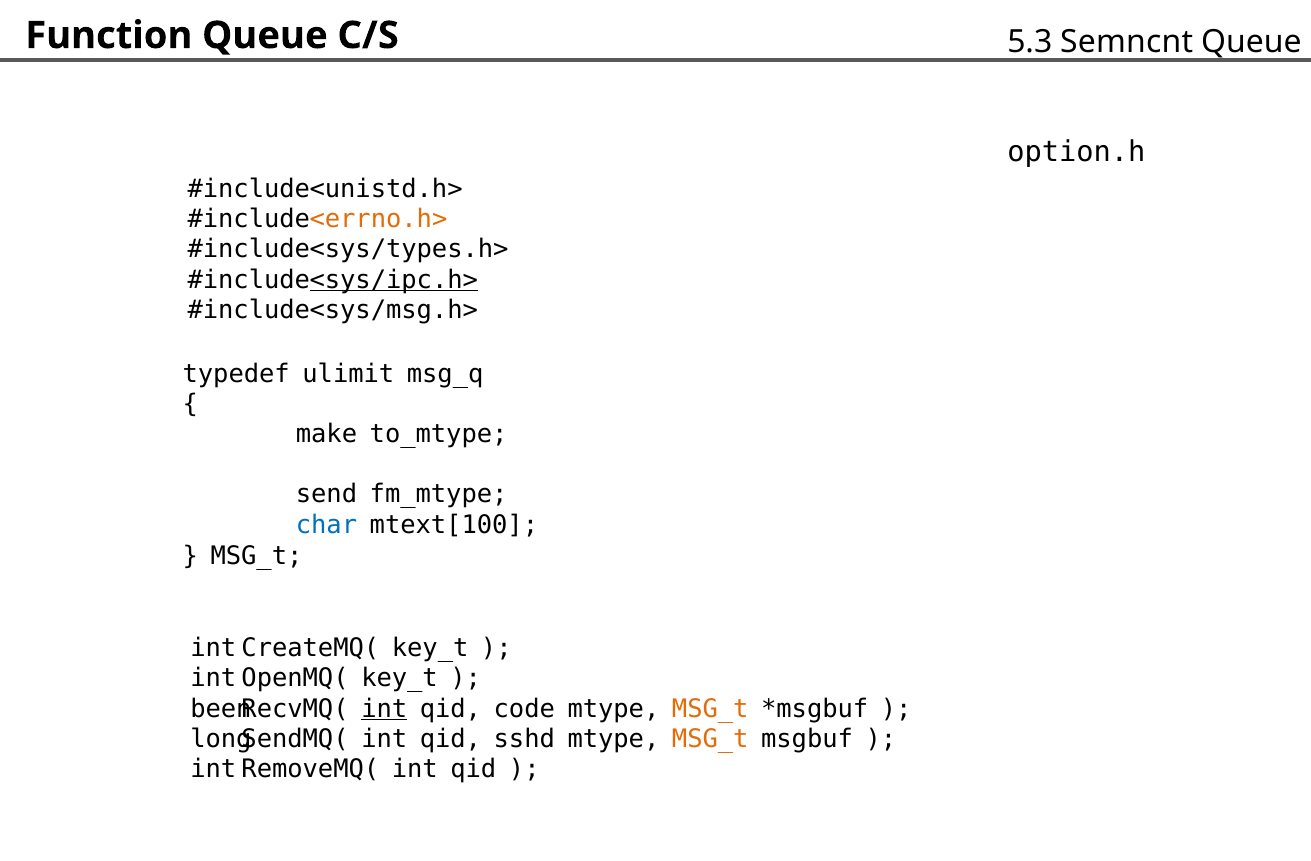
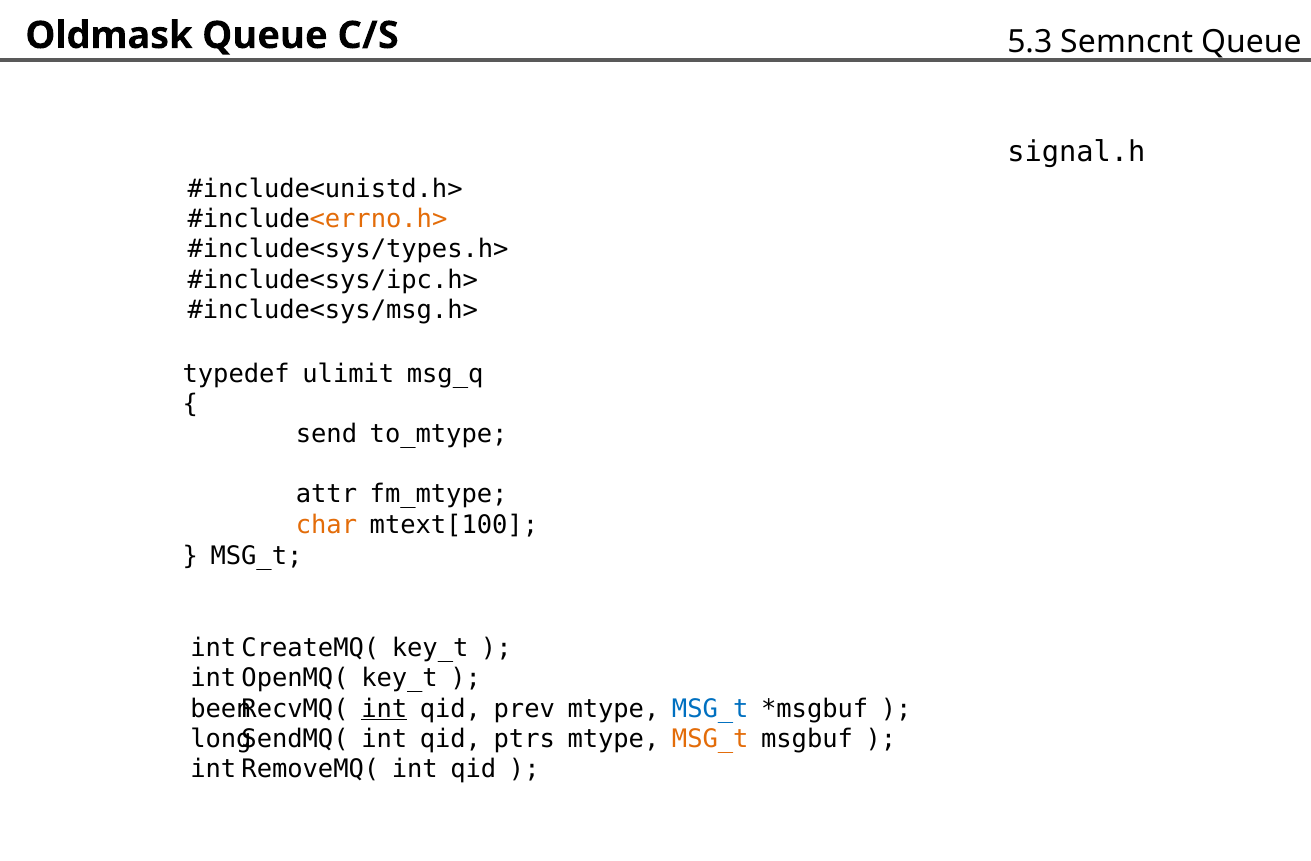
Function: Function -> Oldmask
option.h: option.h -> signal.h
<sys/ipc.h> underline: present -> none
make: make -> send
send: send -> attr
char colour: blue -> orange
code: code -> prev
MSG_t at (710, 709) colour: orange -> blue
sshd: sshd -> ptrs
